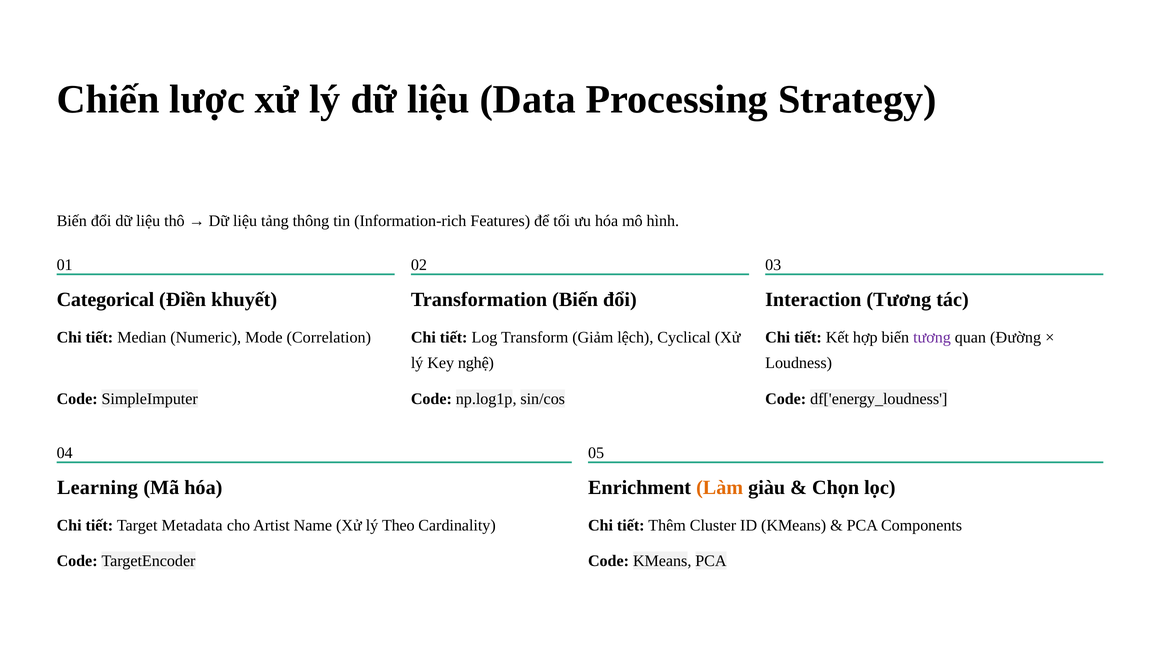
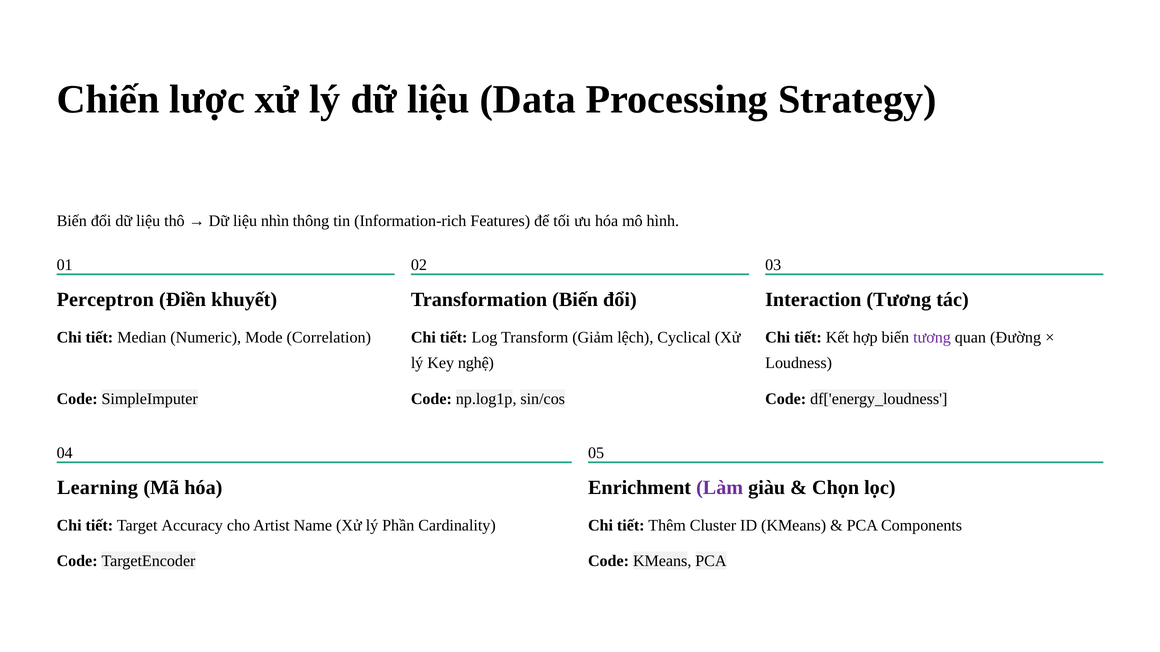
tảng: tảng -> nhìn
Categorical: Categorical -> Perceptron
Làm colour: orange -> purple
Metadata: Metadata -> Accuracy
Theo: Theo -> Phần
